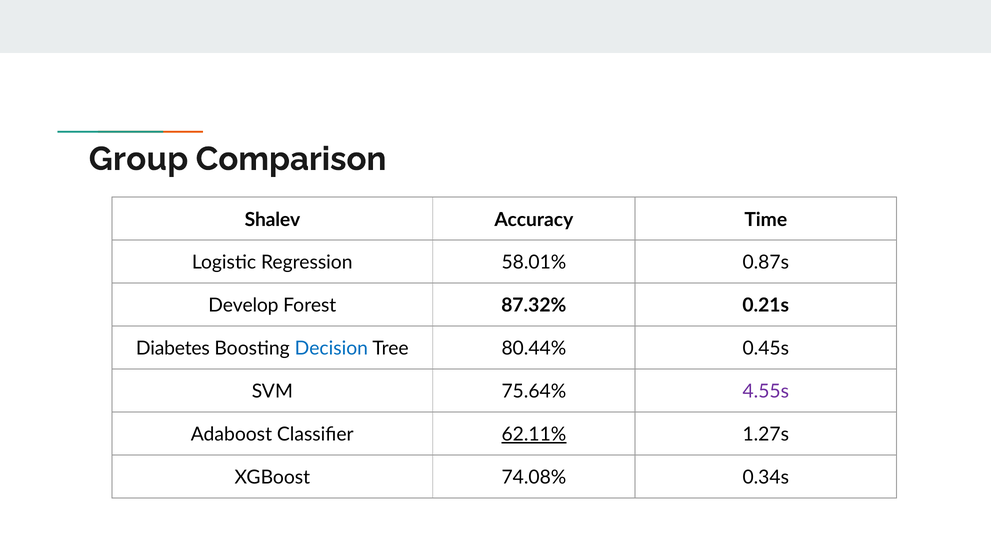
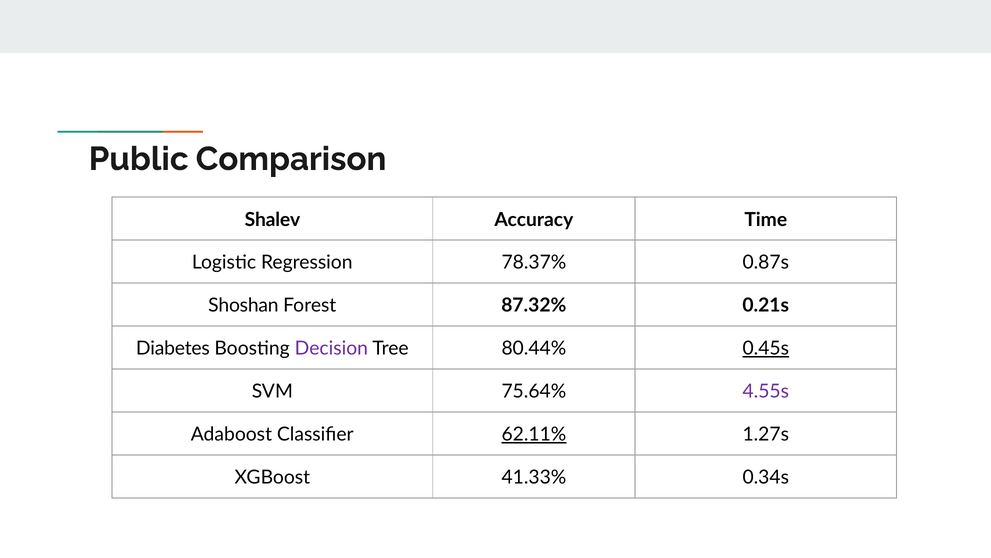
Group: Group -> Public
58.01%: 58.01% -> 78.37%
Develop: Develop -> Shoshan
Decision colour: blue -> purple
0.45s underline: none -> present
74.08%: 74.08% -> 41.33%
